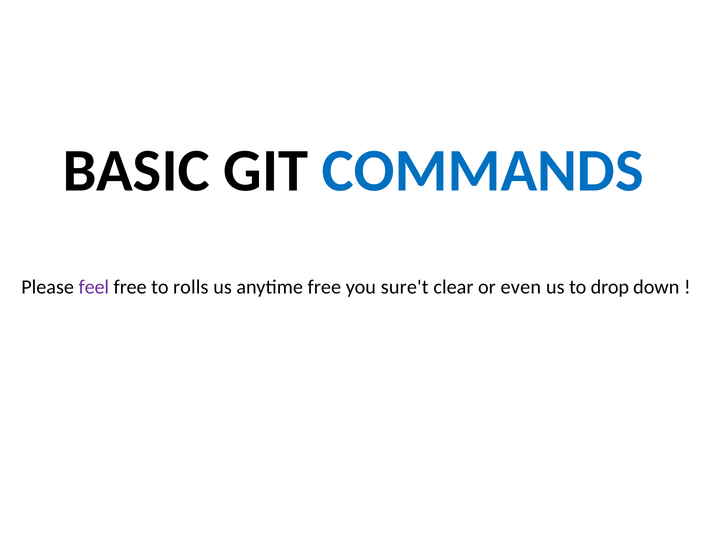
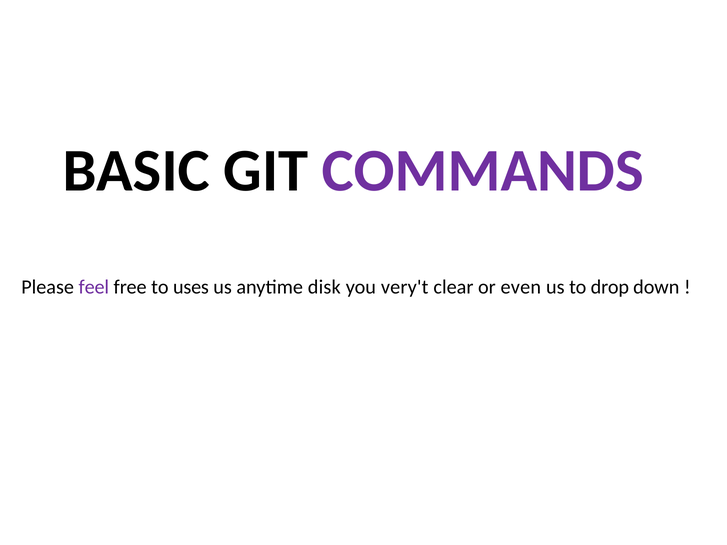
COMMANDS colour: blue -> purple
rolls: rolls -> uses
anytime free: free -> disk
sure't: sure't -> very't
